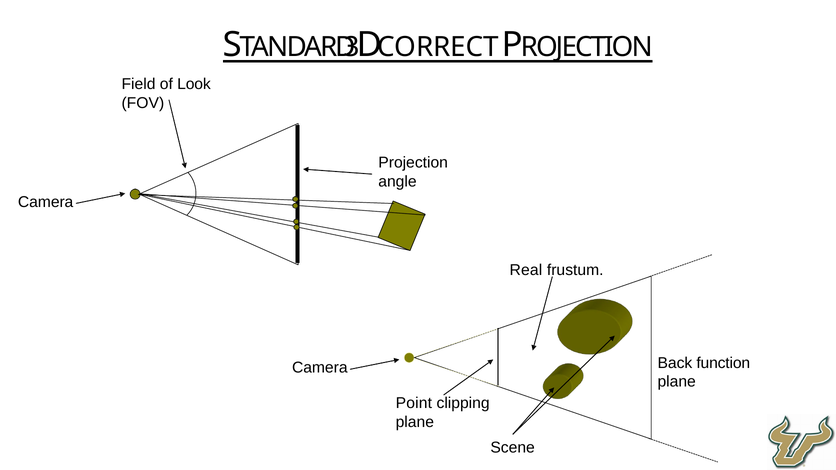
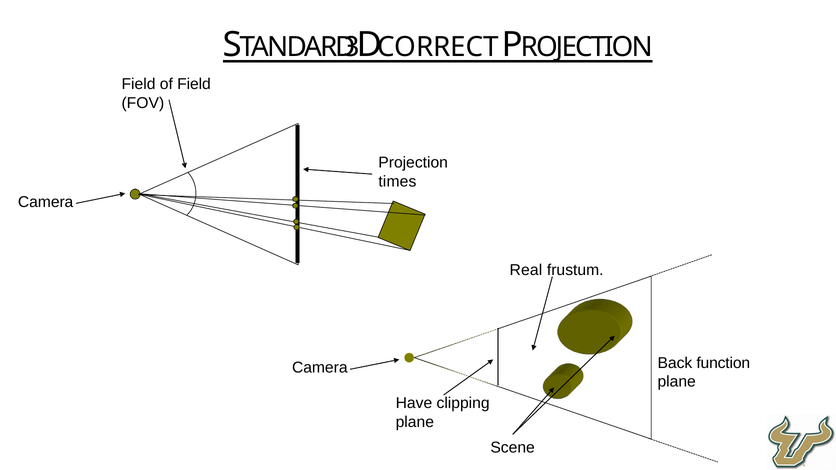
of Look: Look -> Field
angle: angle -> times
Point: Point -> Have
